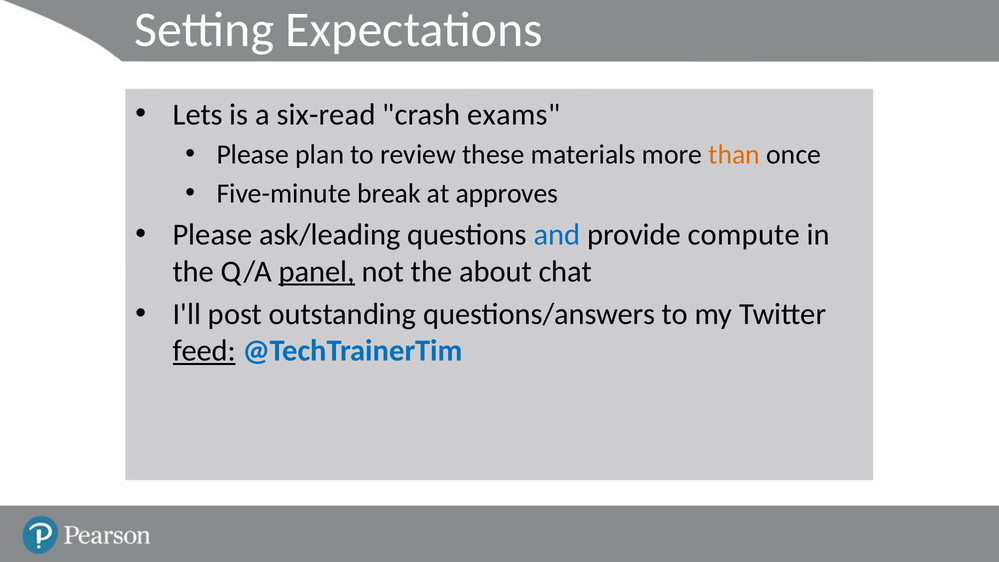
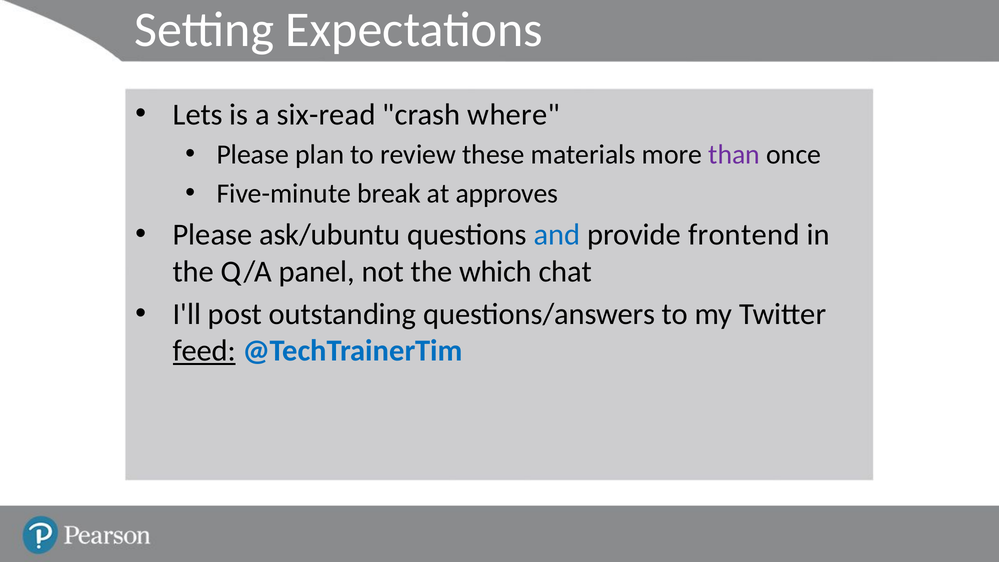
exams: exams -> where
than colour: orange -> purple
ask/leading: ask/leading -> ask/ubuntu
compute: compute -> frontend
panel underline: present -> none
about: about -> which
